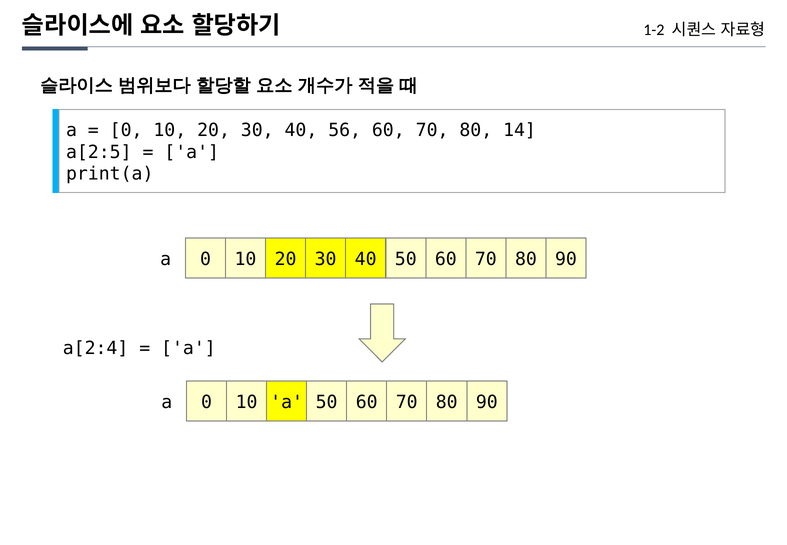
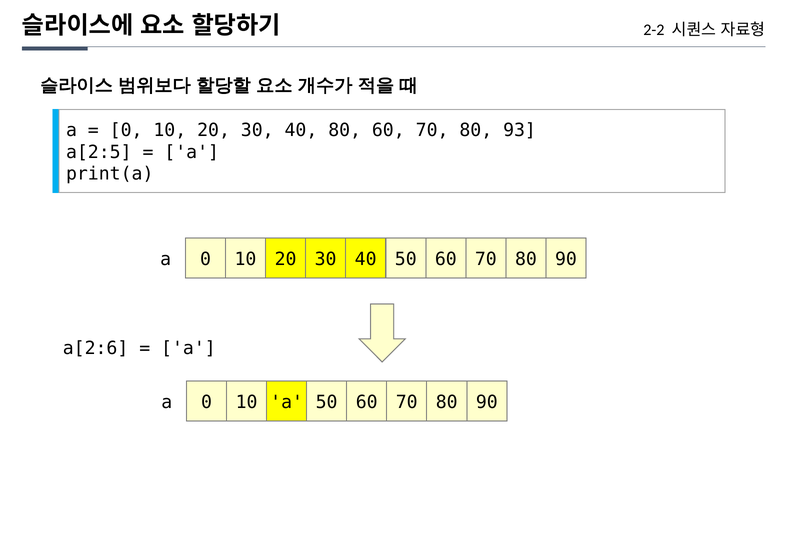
1-2: 1-2 -> 2-2
40 56: 56 -> 80
14: 14 -> 93
a[2:4: a[2:4 -> a[2:6
